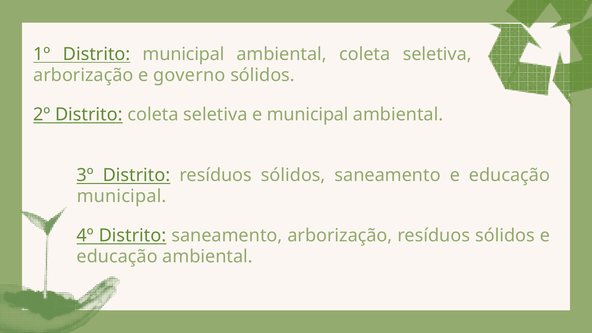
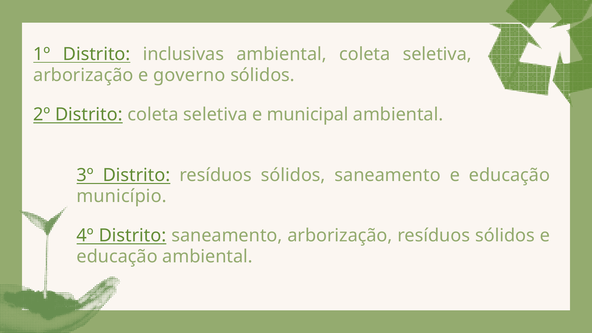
Distrito municipal: municipal -> inclusivas
municipal at (122, 196): municipal -> município
